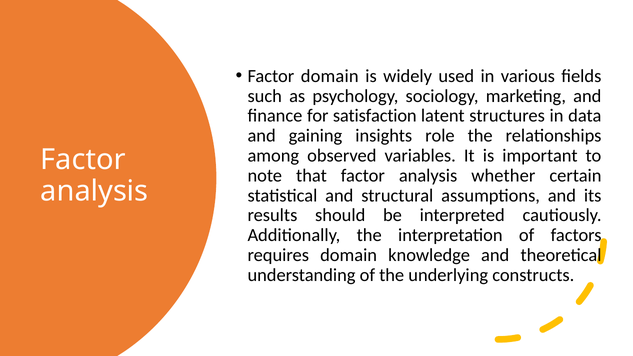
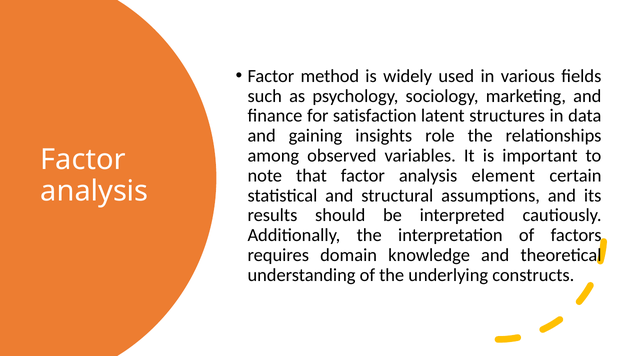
Factor domain: domain -> method
whether: whether -> element
